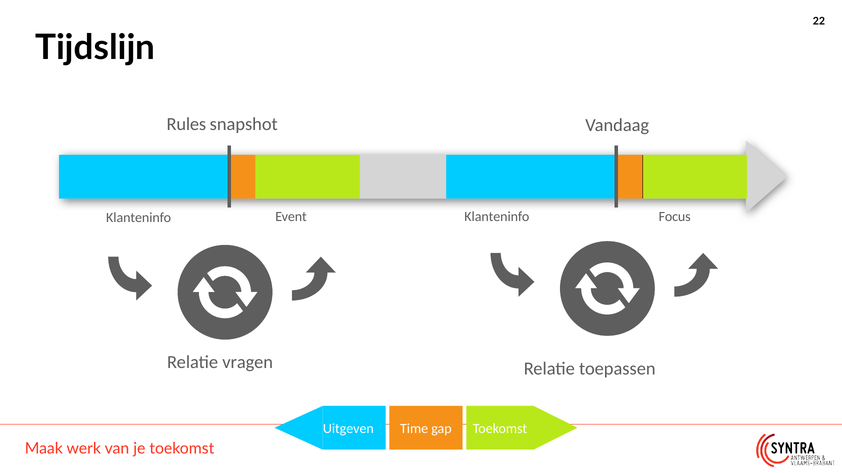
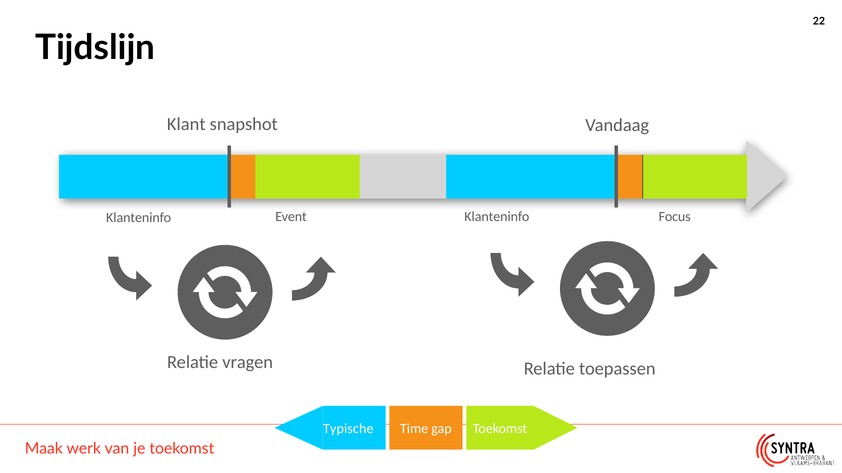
Rules: Rules -> Klant
Uitgeven: Uitgeven -> Typische
